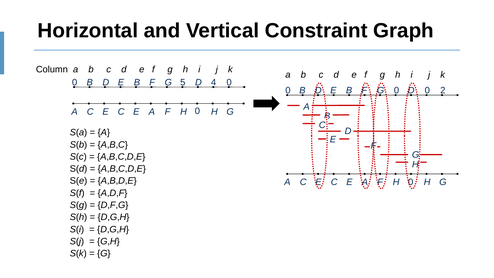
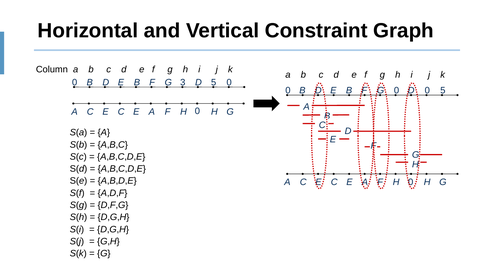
5: 5 -> 3
D 4: 4 -> 5
0 2: 2 -> 5
